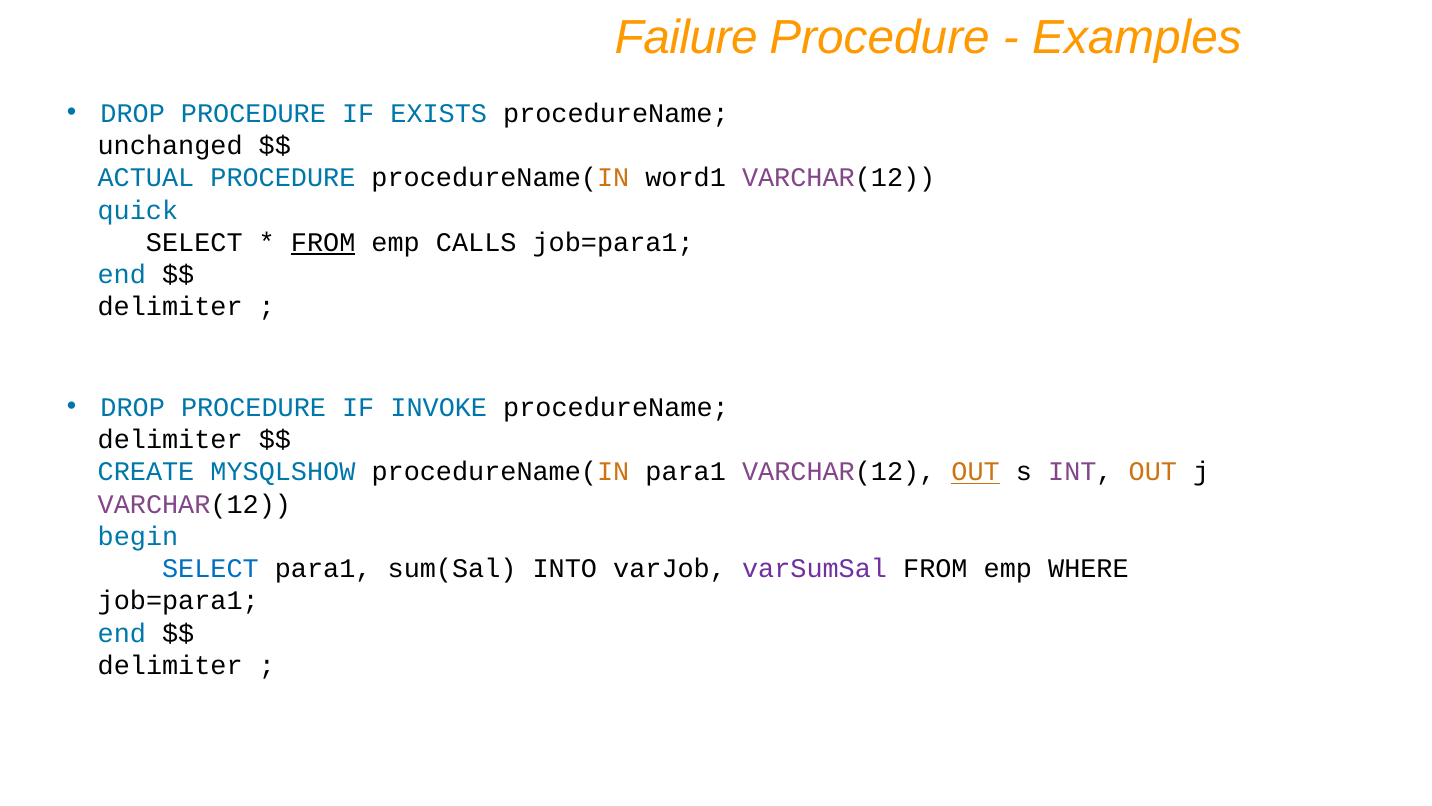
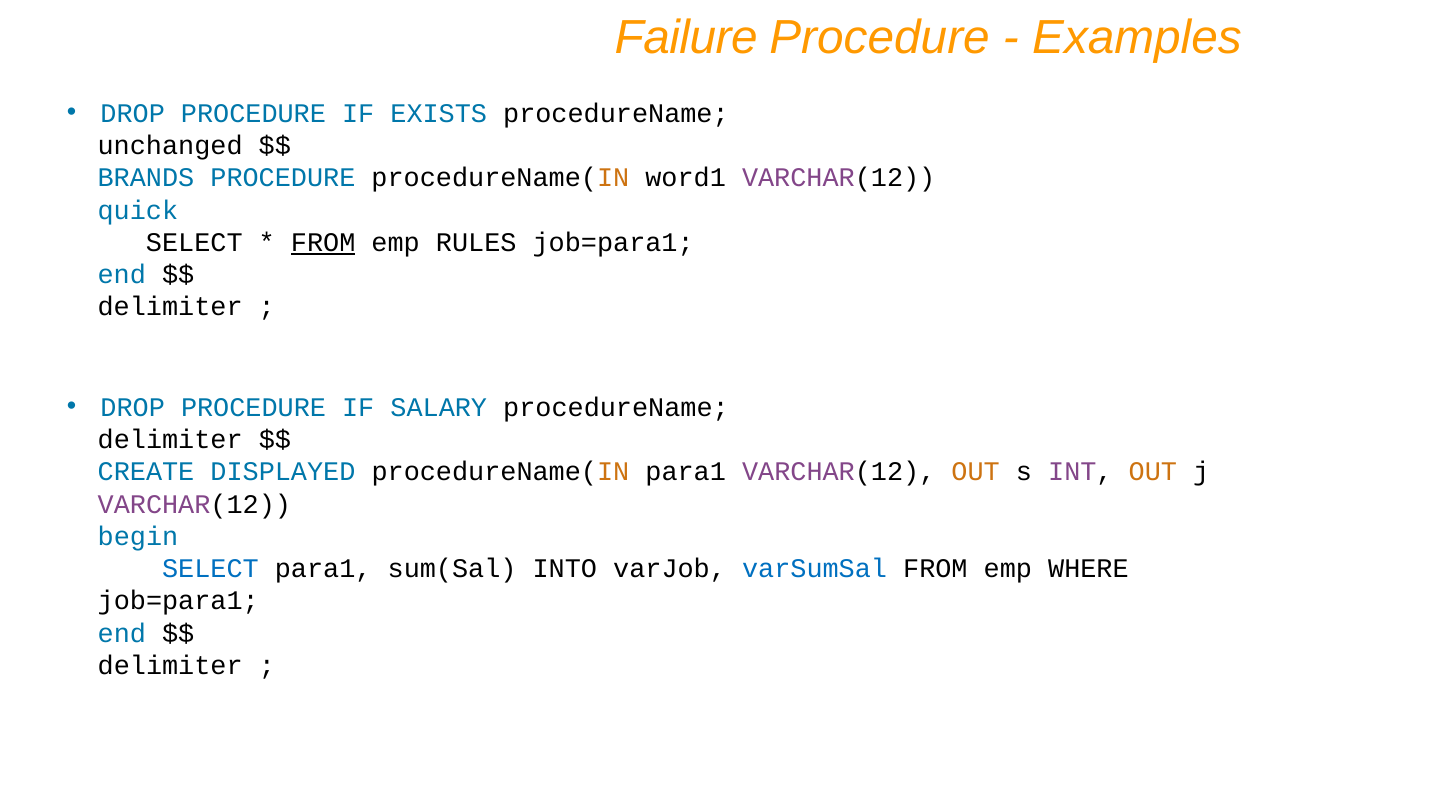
ACTUAL: ACTUAL -> BRANDS
CALLS: CALLS -> RULES
INVOKE: INVOKE -> SALARY
MYSQLSHOW: MYSQLSHOW -> DISPLAYED
OUT at (976, 472) underline: present -> none
varSumSal colour: purple -> blue
